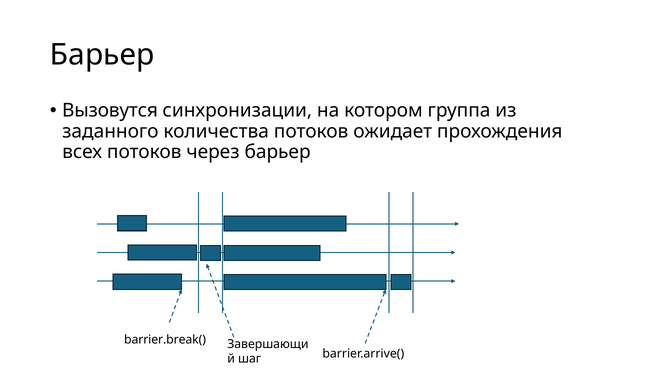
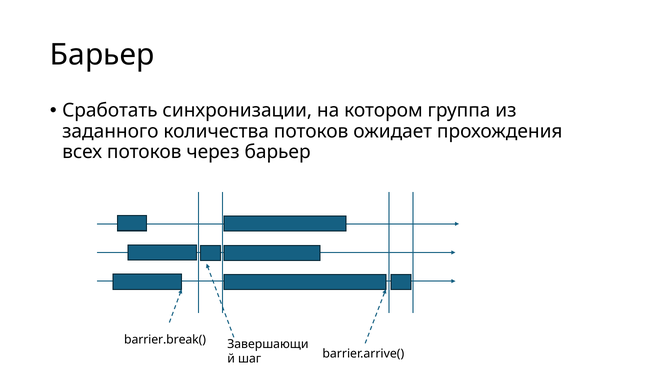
Вызовутся: Вызовутся -> Сработать
